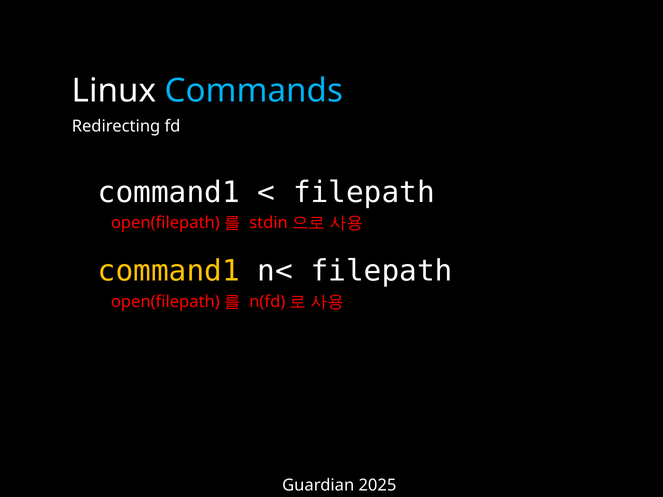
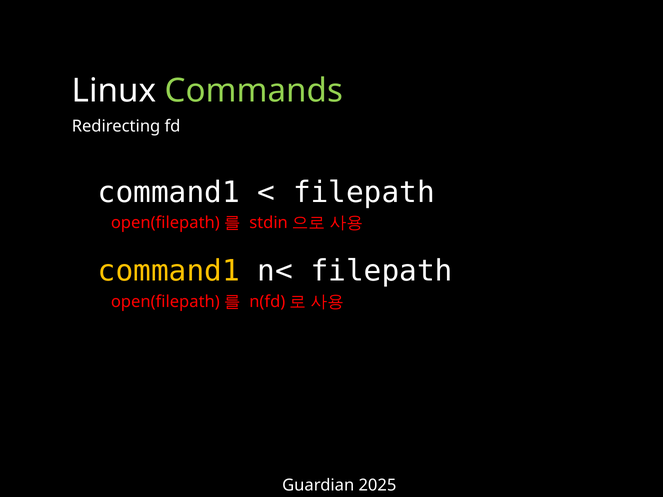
Commands colour: light blue -> light green
